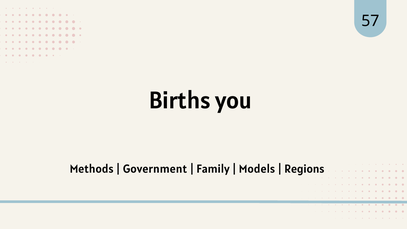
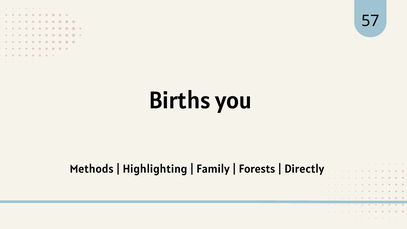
Government: Government -> Highlighting
Models: Models -> Forests
Regions: Regions -> Directly
